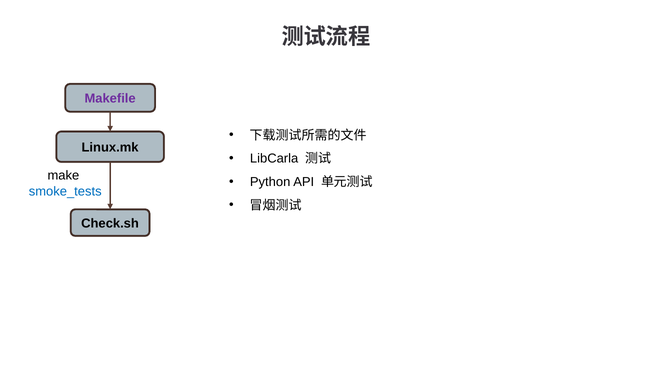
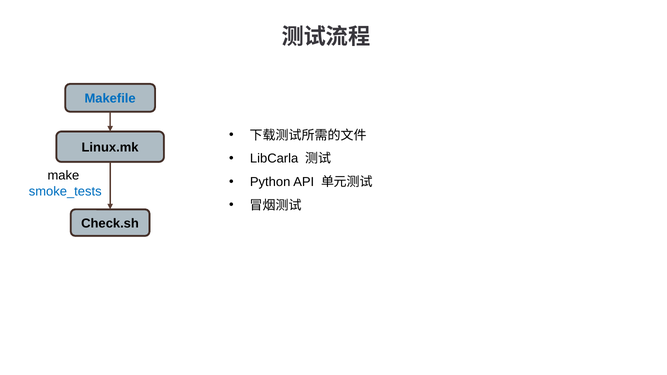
Makefile colour: purple -> blue
